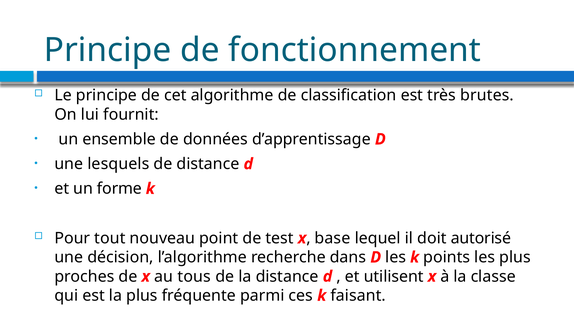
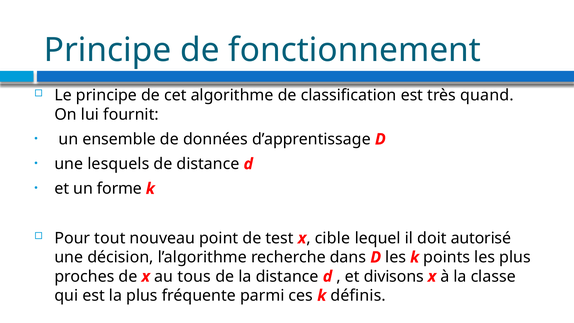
brutes: brutes -> quand
base: base -> cible
utilisent: utilisent -> divisons
faisant: faisant -> définis
